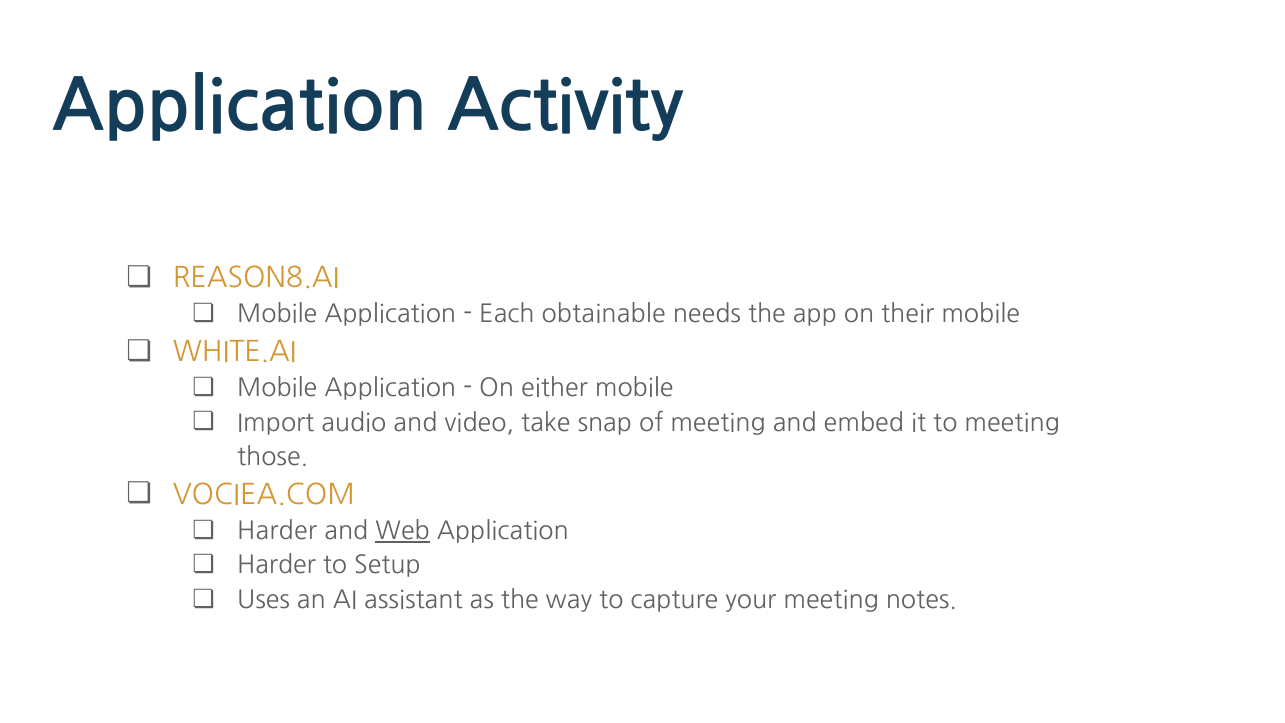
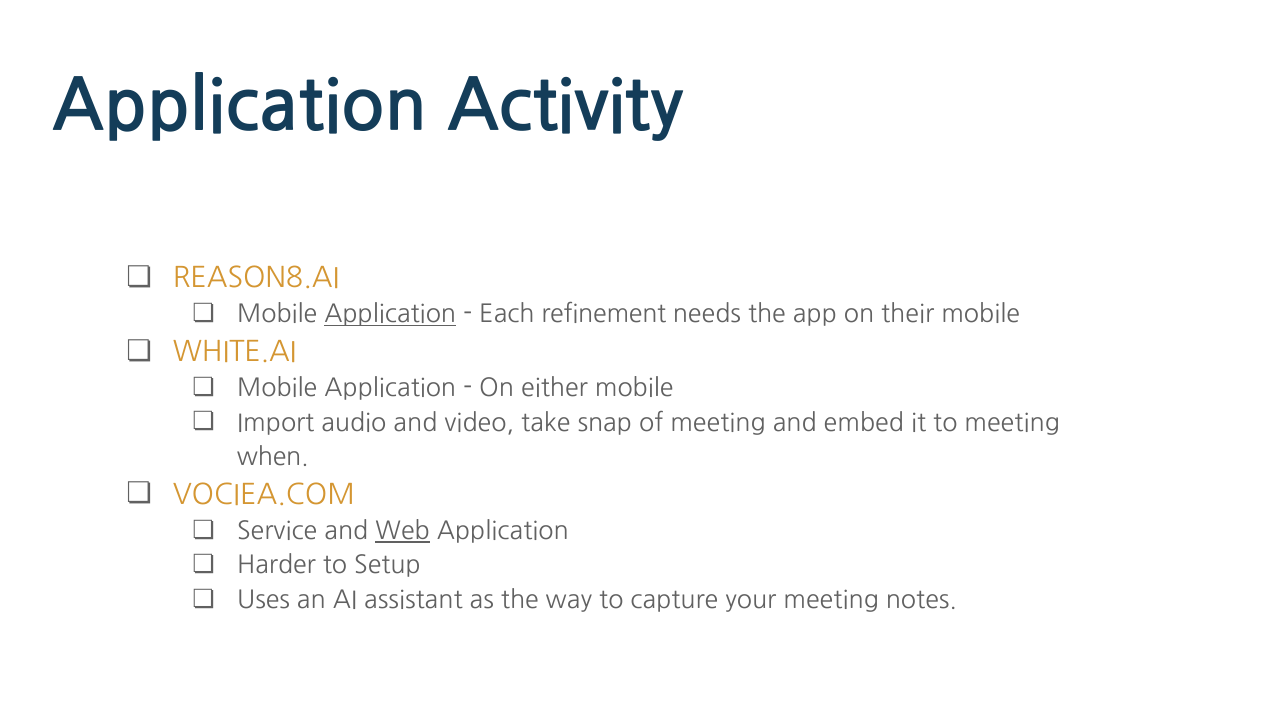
Application at (390, 314) underline: none -> present
obtainable: obtainable -> refinement
those: those -> when
Harder at (277, 531): Harder -> Service
